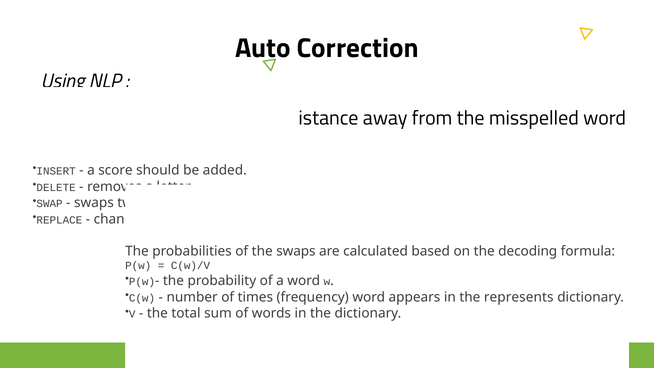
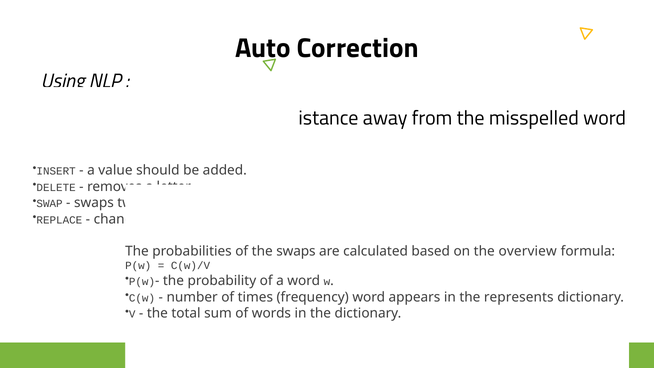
score: score -> value
decoding: decoding -> overview
